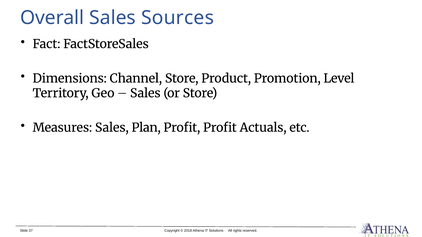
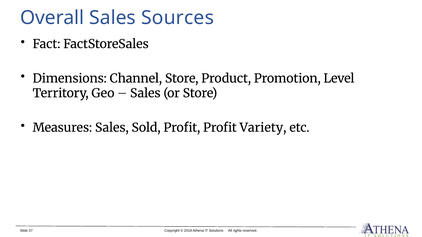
Plan: Plan -> Sold
Actuals: Actuals -> Variety
